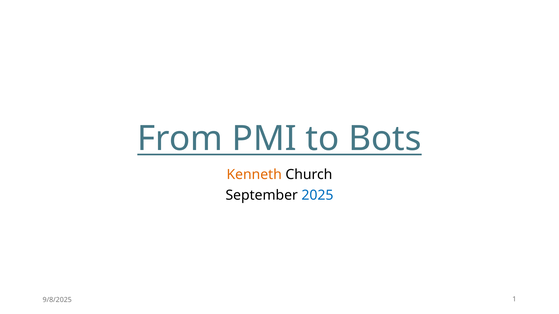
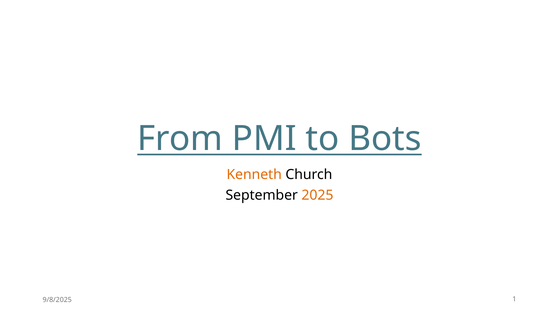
2025 colour: blue -> orange
